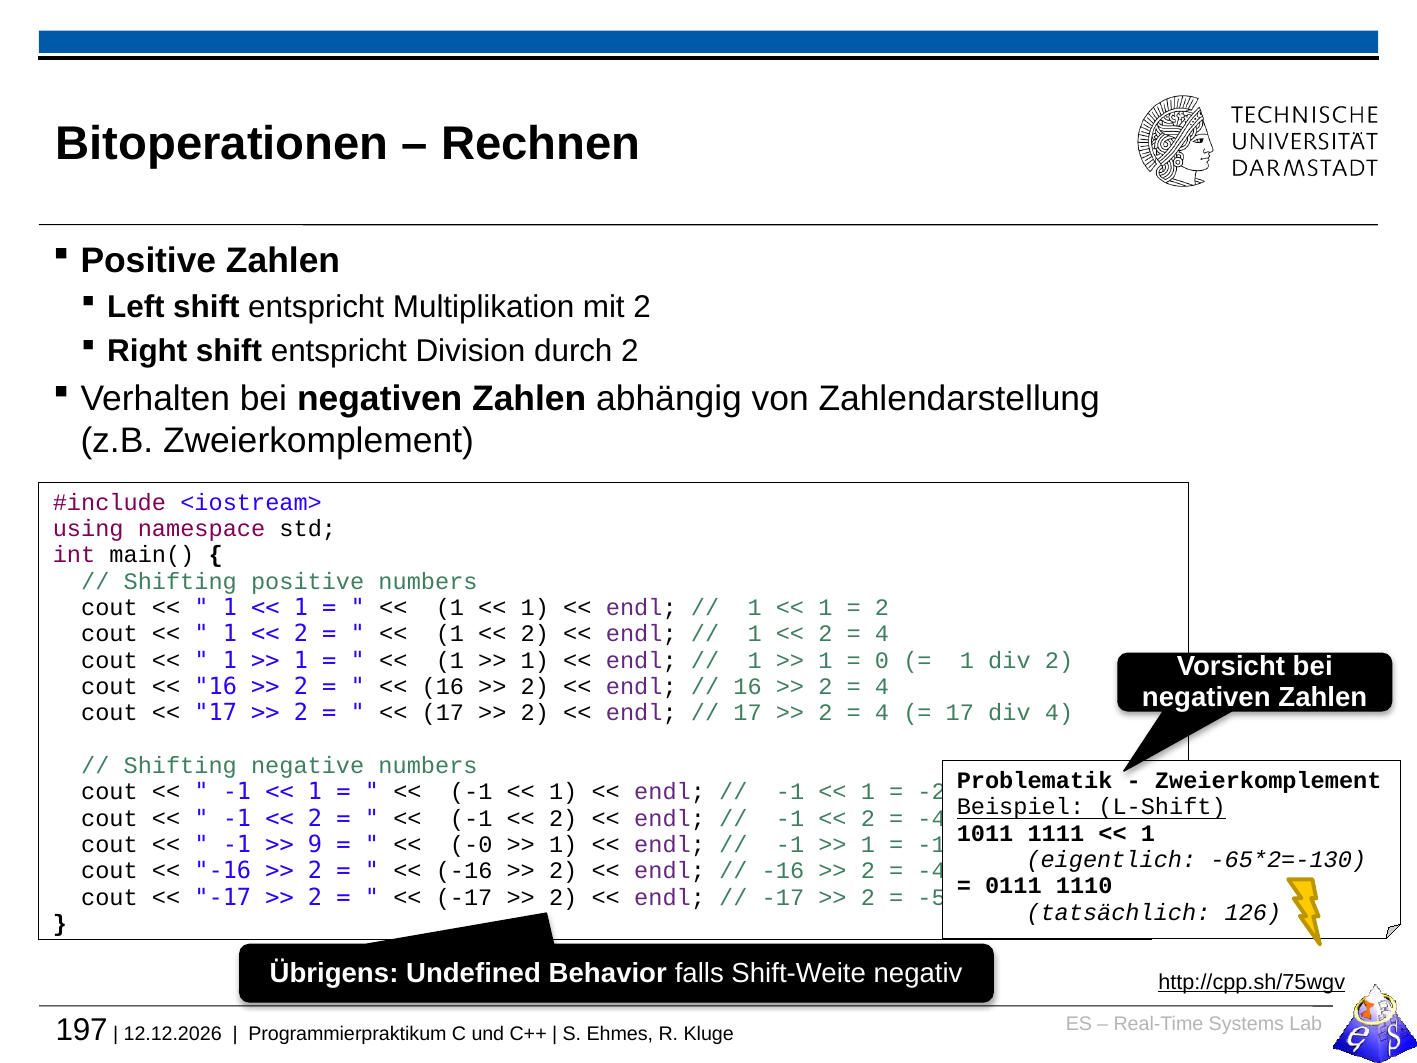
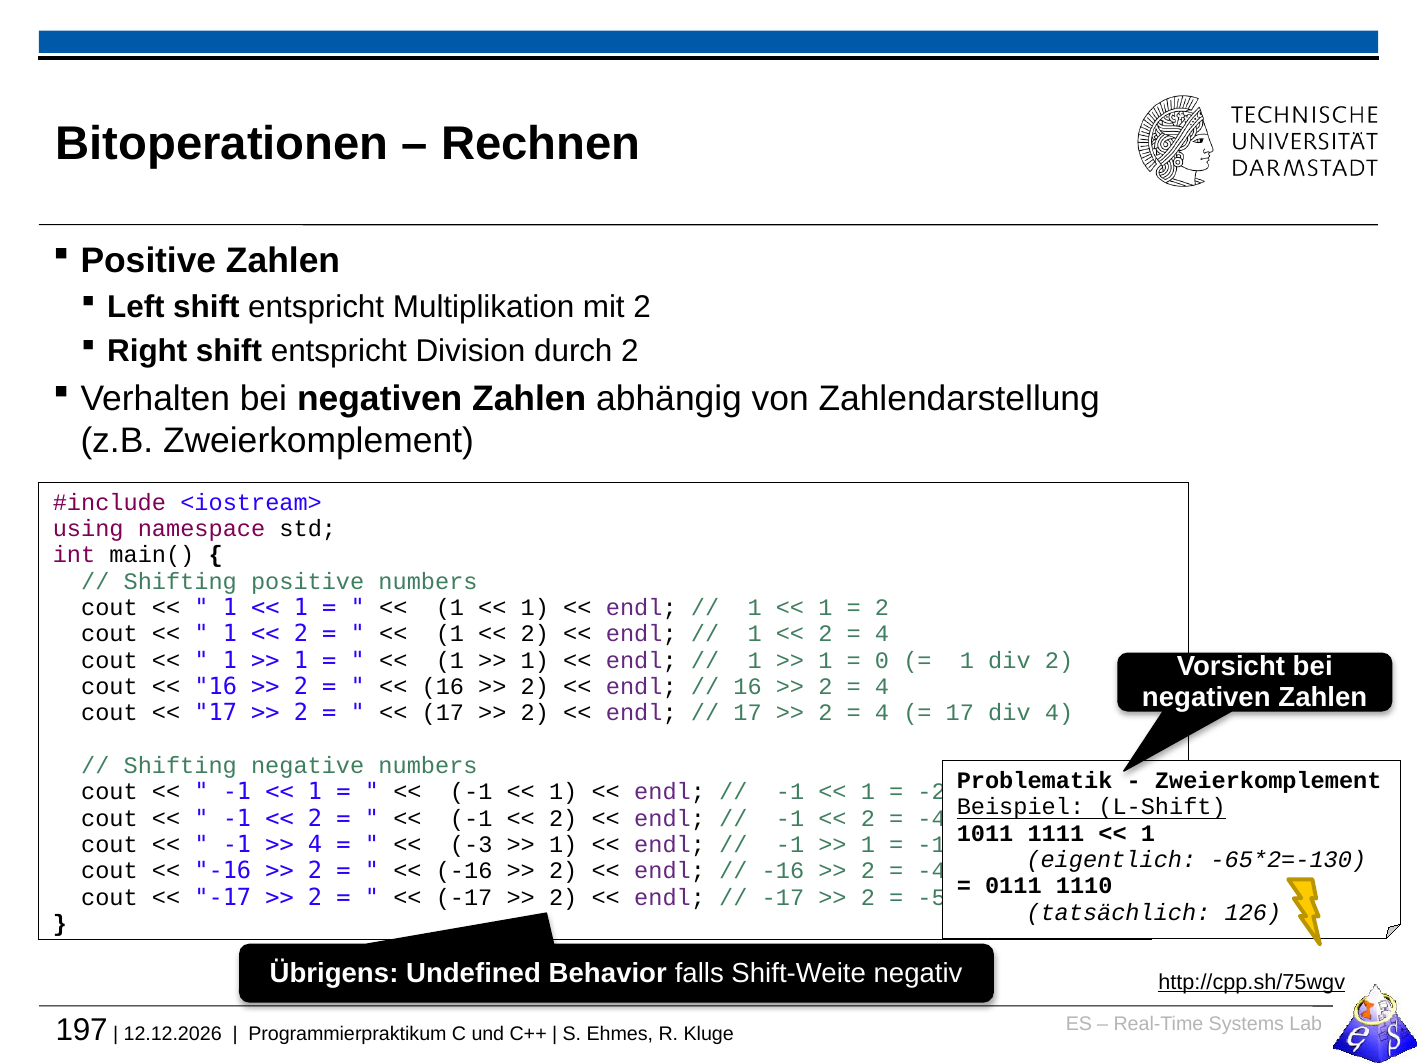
9 at (315, 845): 9 -> 4
-0: -0 -> -3
